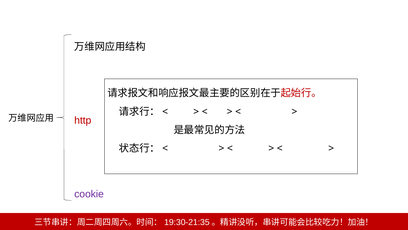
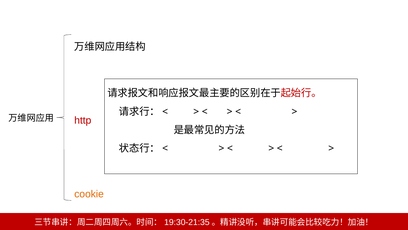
cookie colour: purple -> orange
